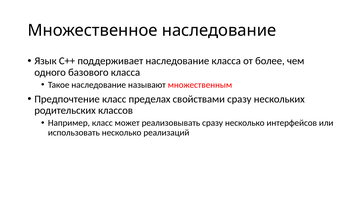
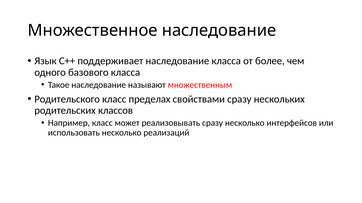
Предпочтение: Предпочтение -> Родительского
